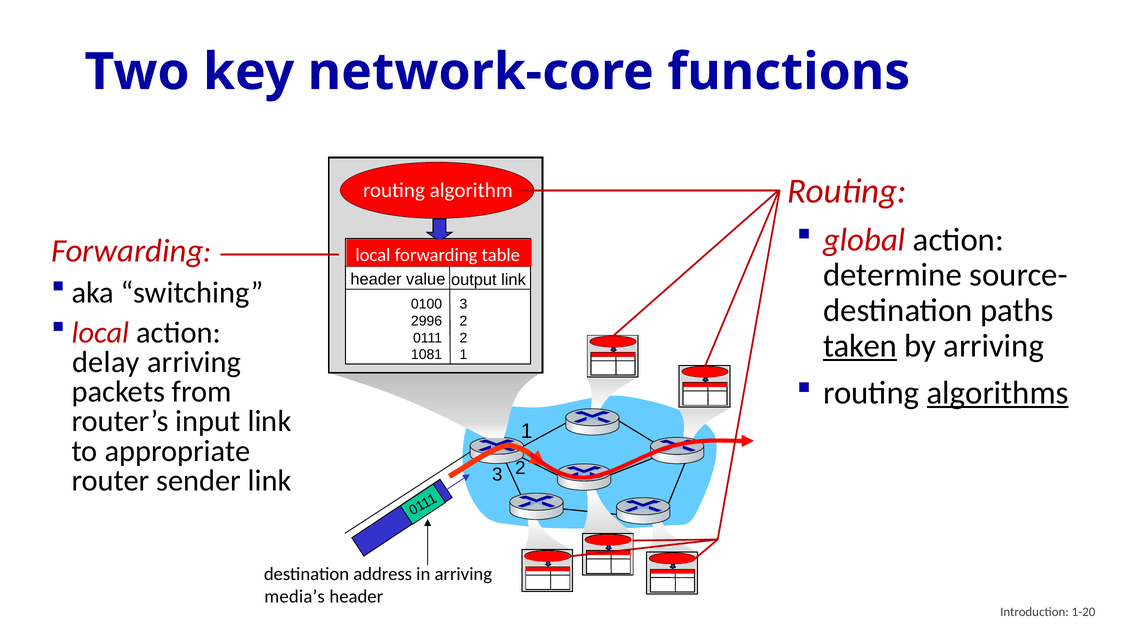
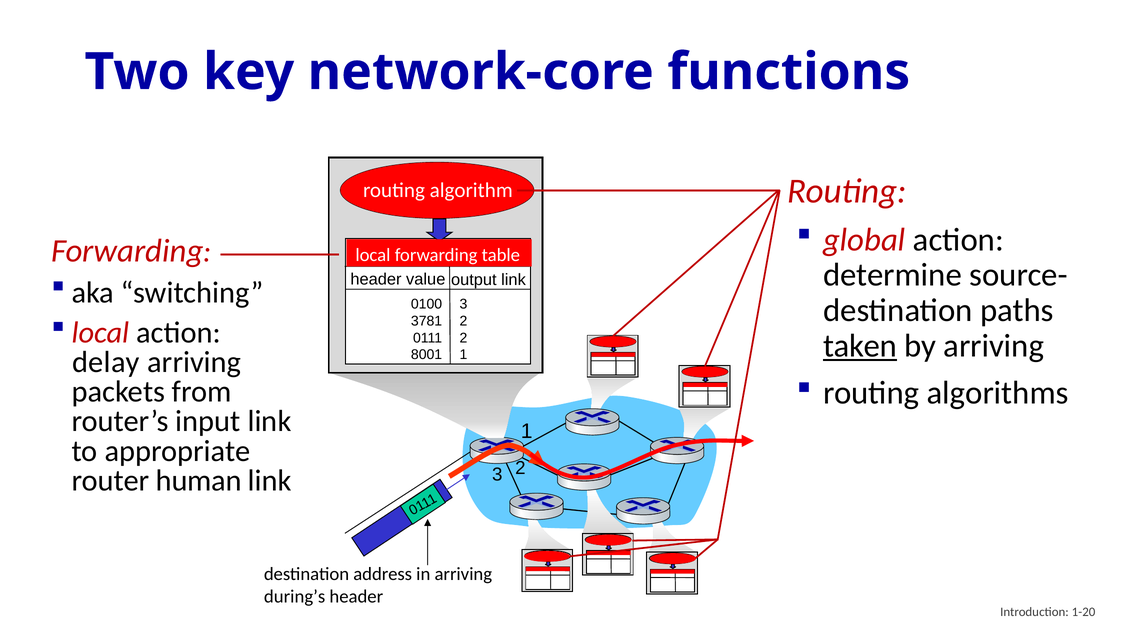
2996: 2996 -> 3781
1081: 1081 -> 8001
algorithms underline: present -> none
sender: sender -> human
media’s: media’s -> during’s
